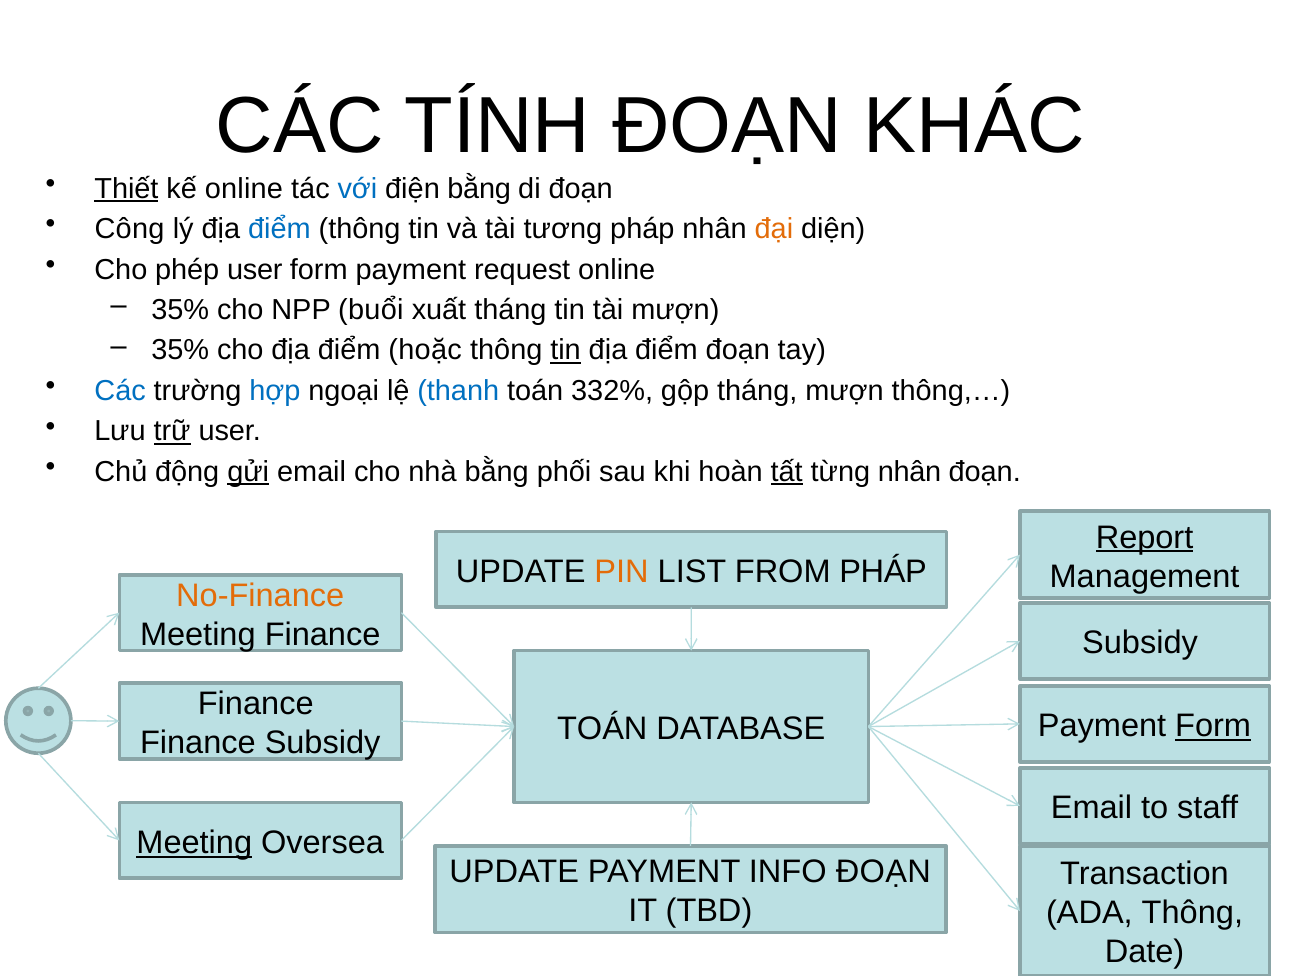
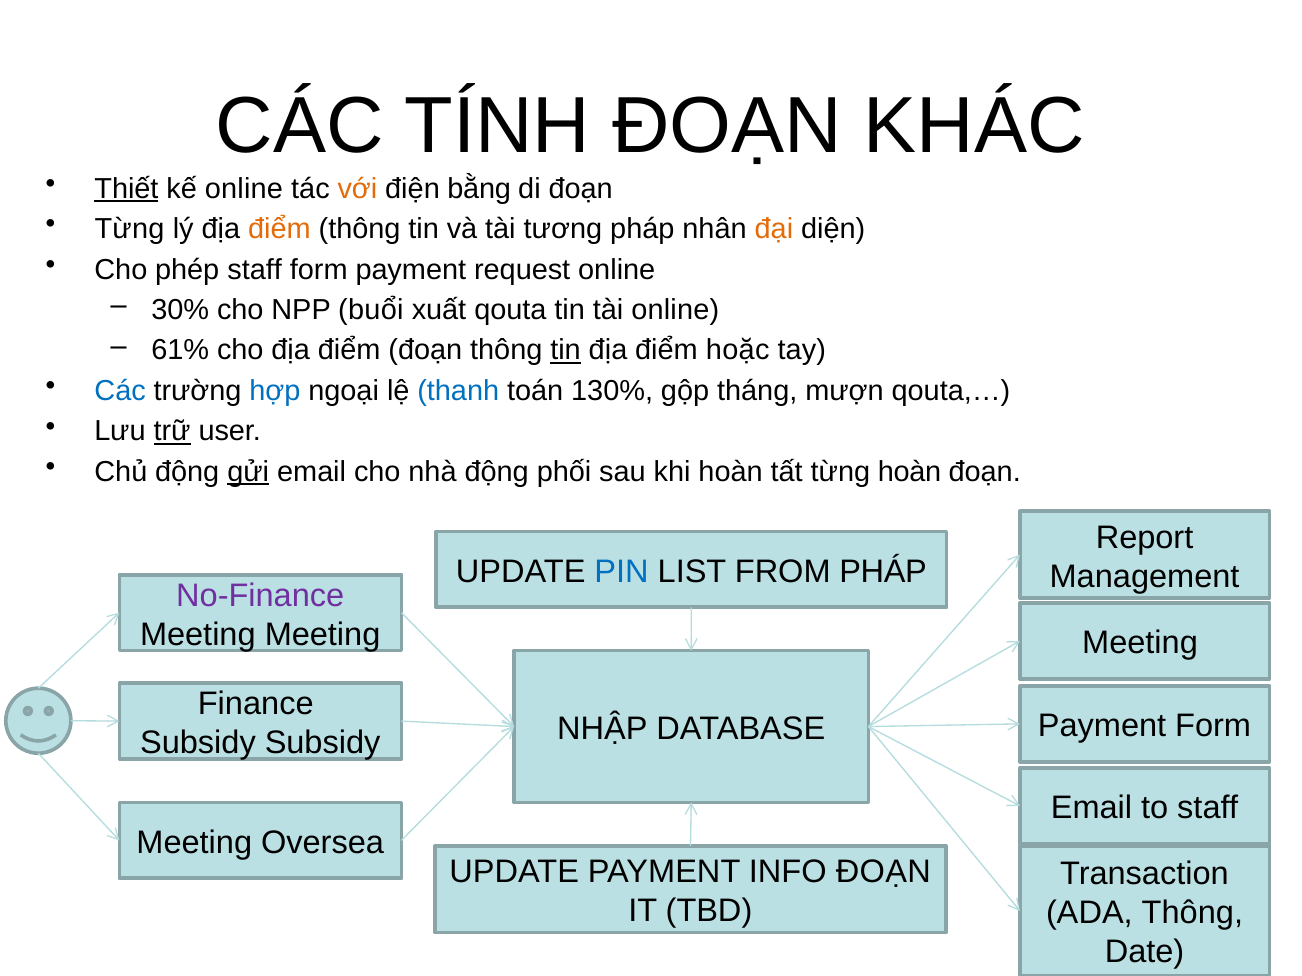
với colour: blue -> orange
Công at (130, 229): Công -> Từng
điểm at (279, 229) colour: blue -> orange
phép user: user -> staff
35% at (180, 310): 35% -> 30%
xuất tháng: tháng -> qouta
tài mượn: mượn -> online
35% at (180, 351): 35% -> 61%
điểm hoặc: hoặc -> đoạn
điểm đoạn: đoạn -> hoặc
332%: 332% -> 130%
thông,…: thông,… -> qouta,…
nhà bằng: bằng -> động
tất underline: present -> none
từng nhân: nhân -> hoàn
Report underline: present -> none
PIN colour: orange -> blue
No-Finance colour: orange -> purple
Meeting Finance: Finance -> Meeting
Subsidy at (1140, 644): Subsidy -> Meeting
Form at (1213, 727) underline: present -> none
TOÁN at (602, 729): TOÁN -> NHẬP
Finance at (198, 743): Finance -> Subsidy
Meeting at (194, 843) underline: present -> none
